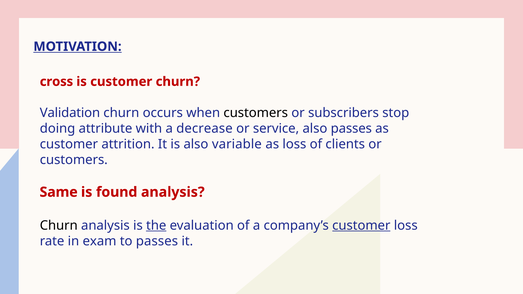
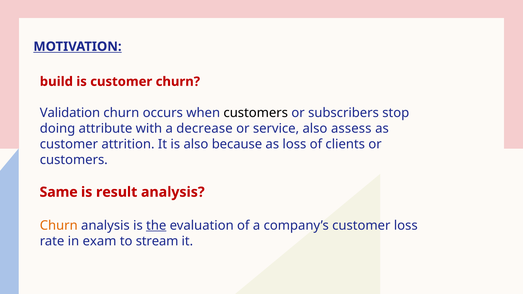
cross: cross -> build
also passes: passes -> assess
variable: variable -> because
found: found -> result
Churn at (59, 226) colour: black -> orange
customer at (361, 226) underline: present -> none
to passes: passes -> stream
